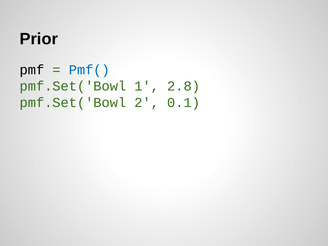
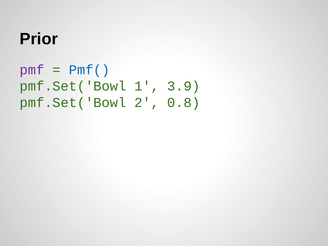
pmf colour: black -> purple
2.8: 2.8 -> 3.9
0.1: 0.1 -> 0.8
